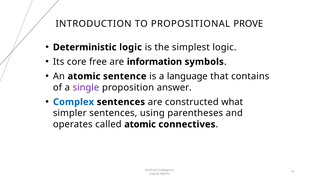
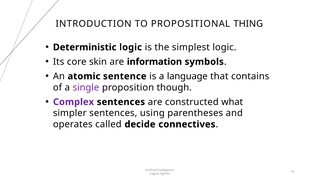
PROVE: PROVE -> THING
free: free -> skin
answer: answer -> though
Complex colour: blue -> purple
called atomic: atomic -> decide
